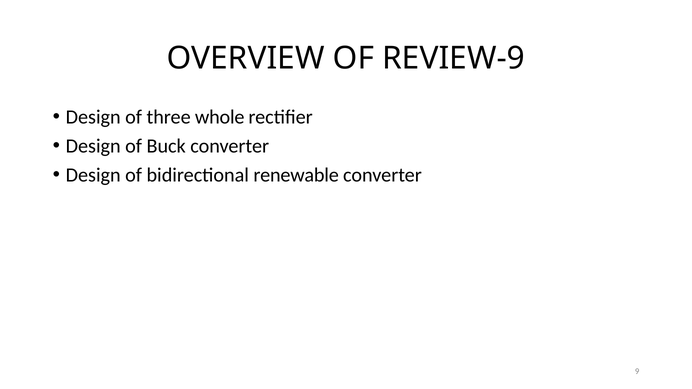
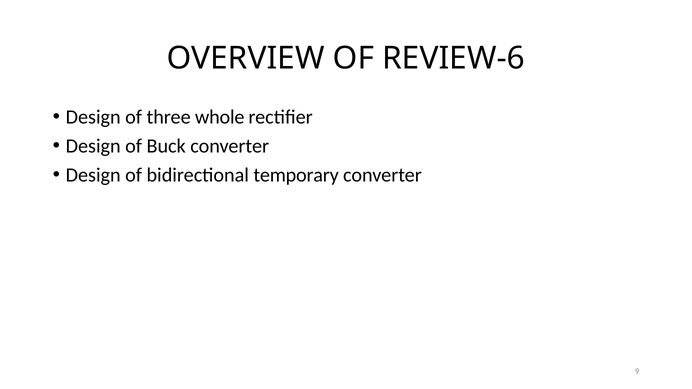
REVIEW-9: REVIEW-9 -> REVIEW-6
renewable: renewable -> temporary
